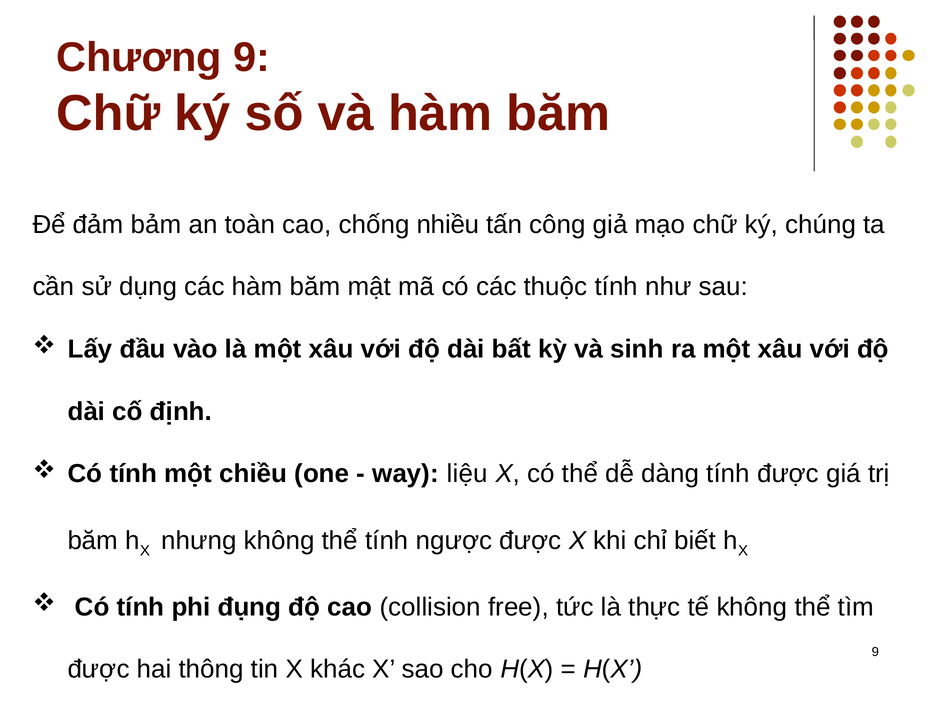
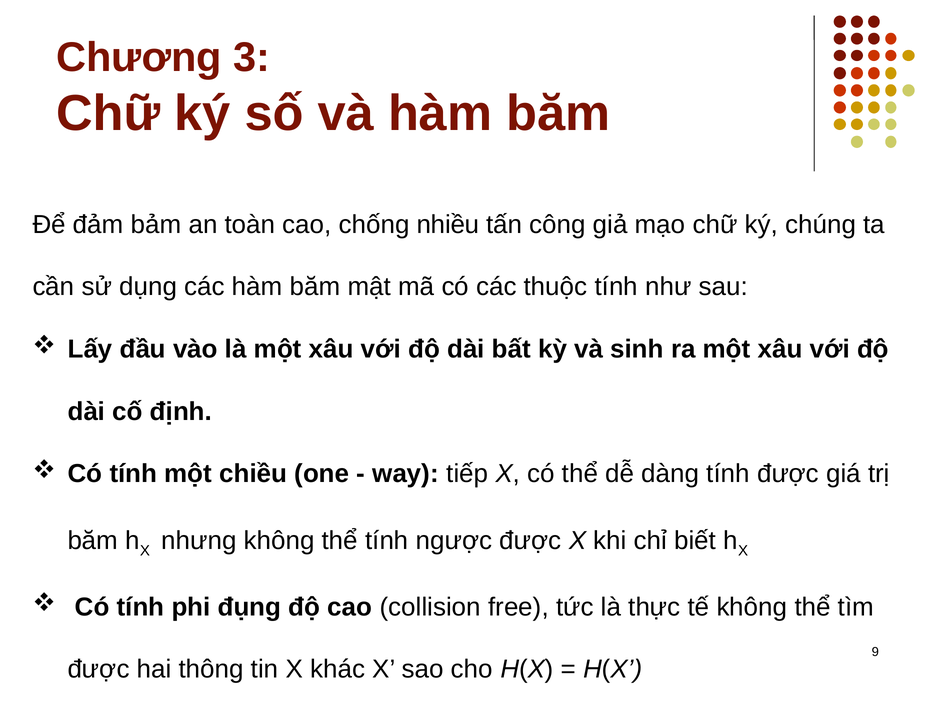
Chương 9: 9 -> 3
liệu: liệu -> tiếp
